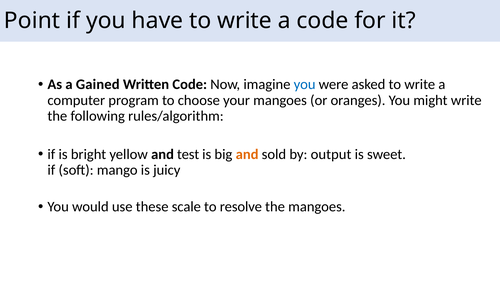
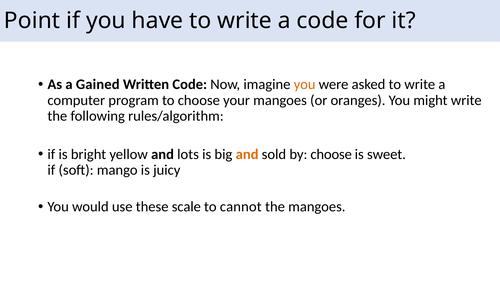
you at (305, 85) colour: blue -> orange
test: test -> lots
by output: output -> choose
resolve: resolve -> cannot
